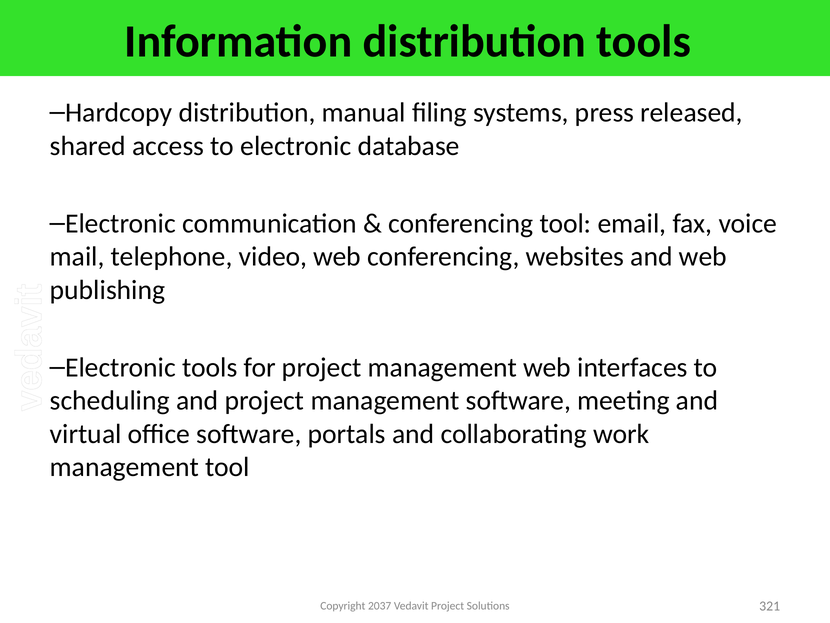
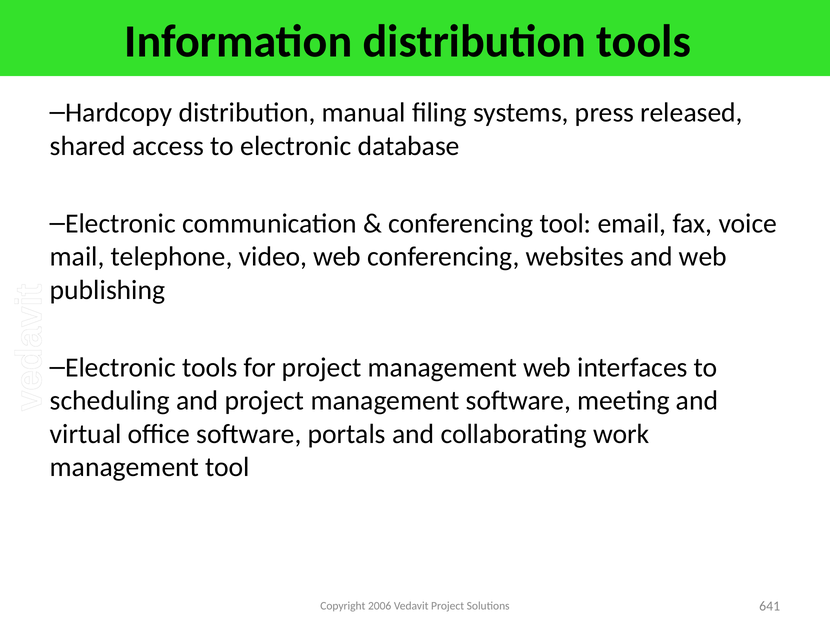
2037: 2037 -> 2006
321: 321 -> 641
